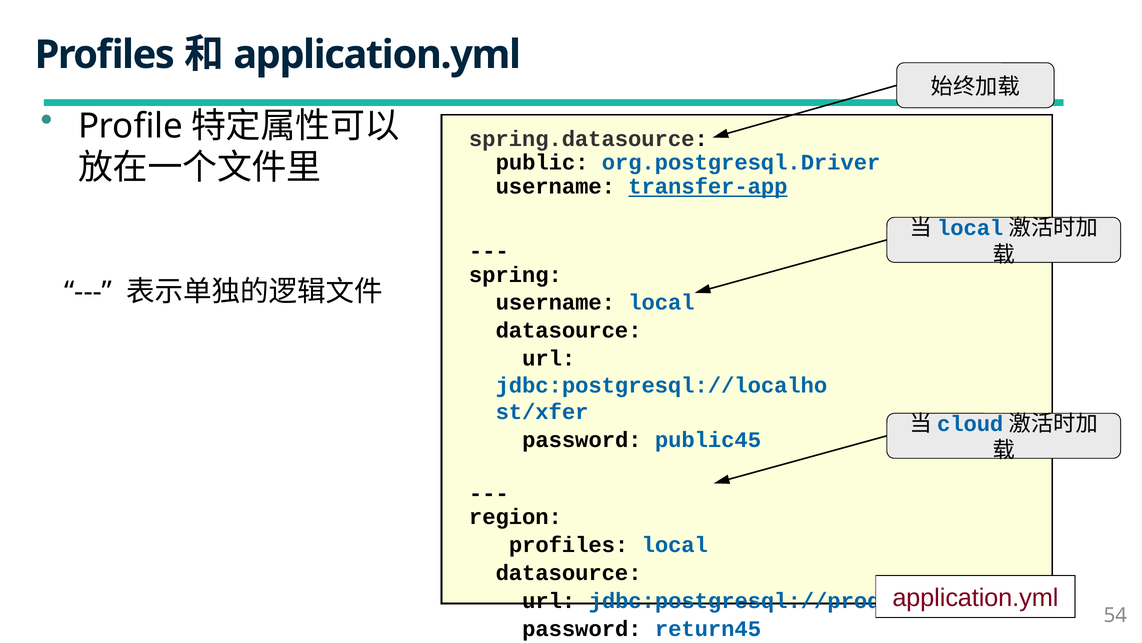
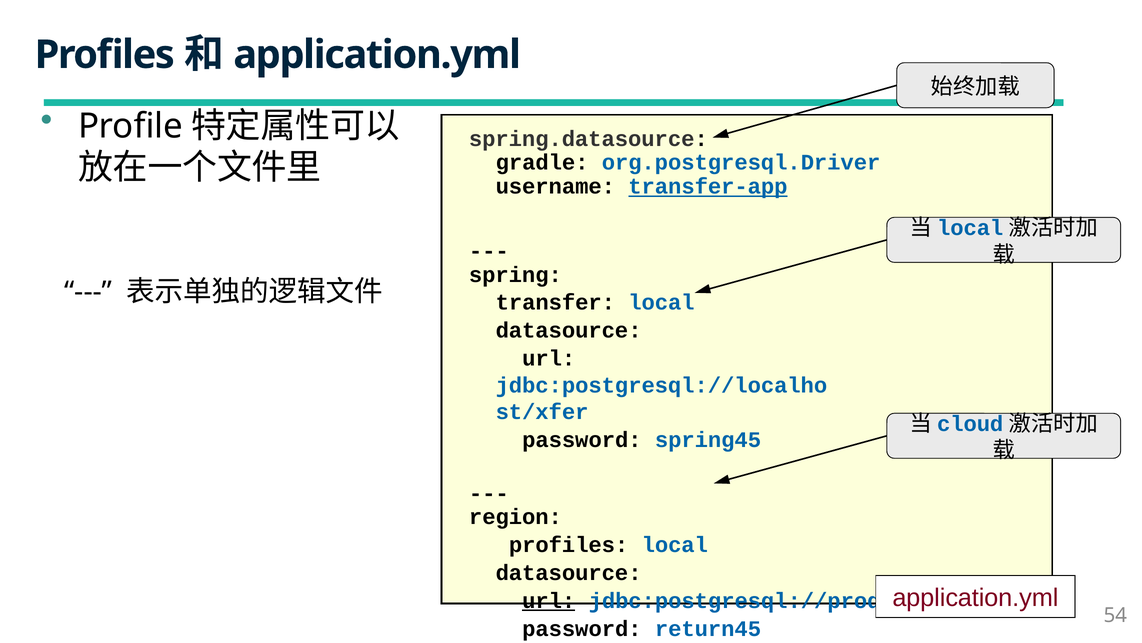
public: public -> gradle
username at (555, 302): username -> transfer
public45: public45 -> spring45
url at (549, 600) underline: none -> present
